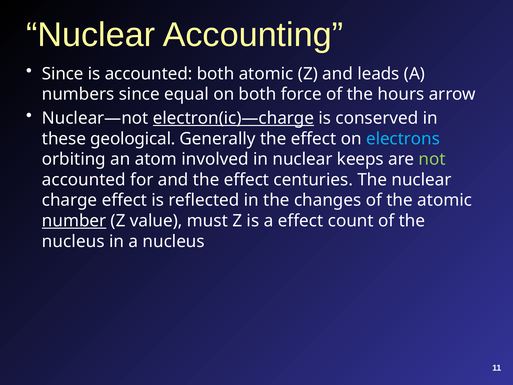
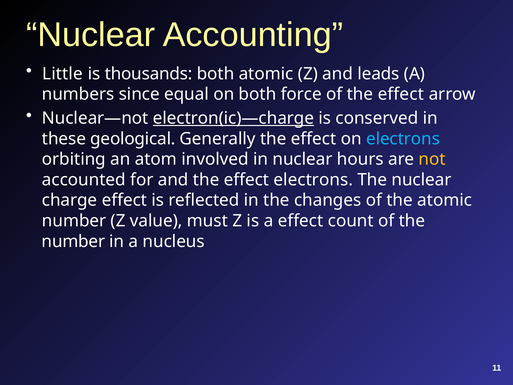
Since at (63, 74): Since -> Little
is accounted: accounted -> thousands
of the hours: hours -> effect
keeps: keeps -> hours
not colour: light green -> yellow
effect centuries: centuries -> electrons
number at (74, 221) underline: present -> none
nucleus at (73, 241): nucleus -> number
